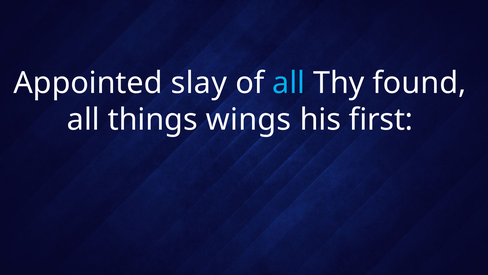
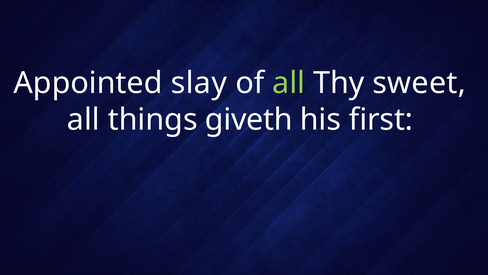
all at (289, 83) colour: light blue -> light green
found: found -> sweet
wings: wings -> giveth
